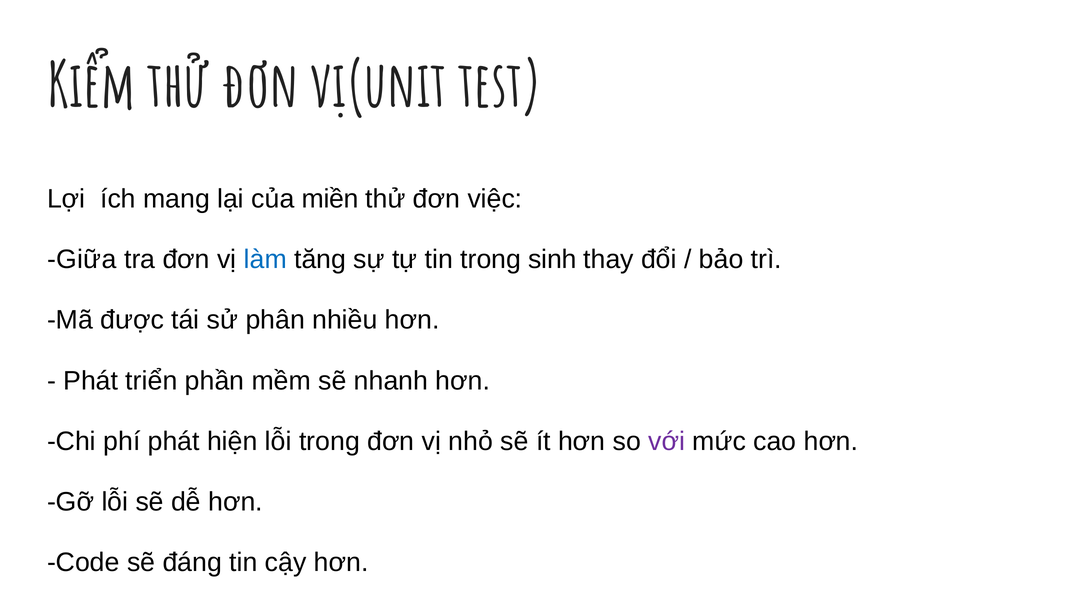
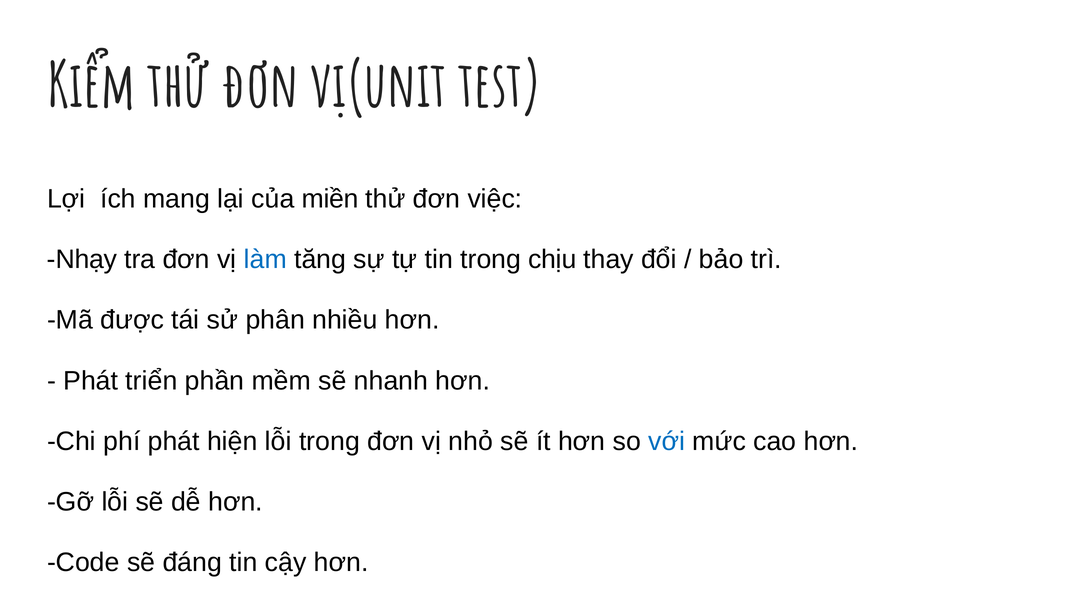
Giữa: Giữa -> Nhạy
sinh: sinh -> chịu
với colour: purple -> blue
